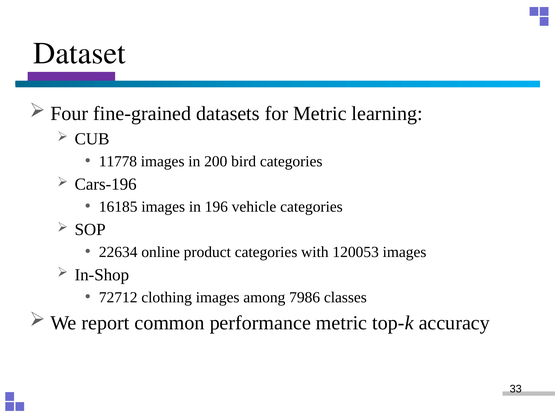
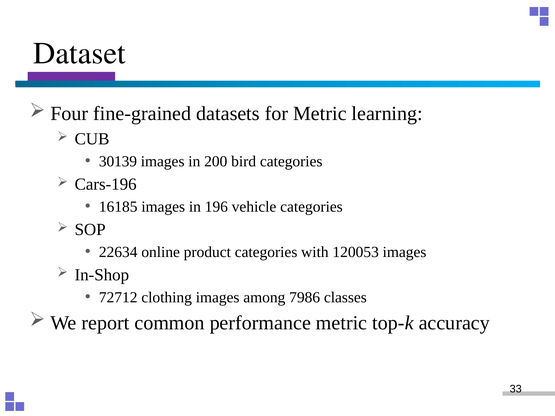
11778: 11778 -> 30139
